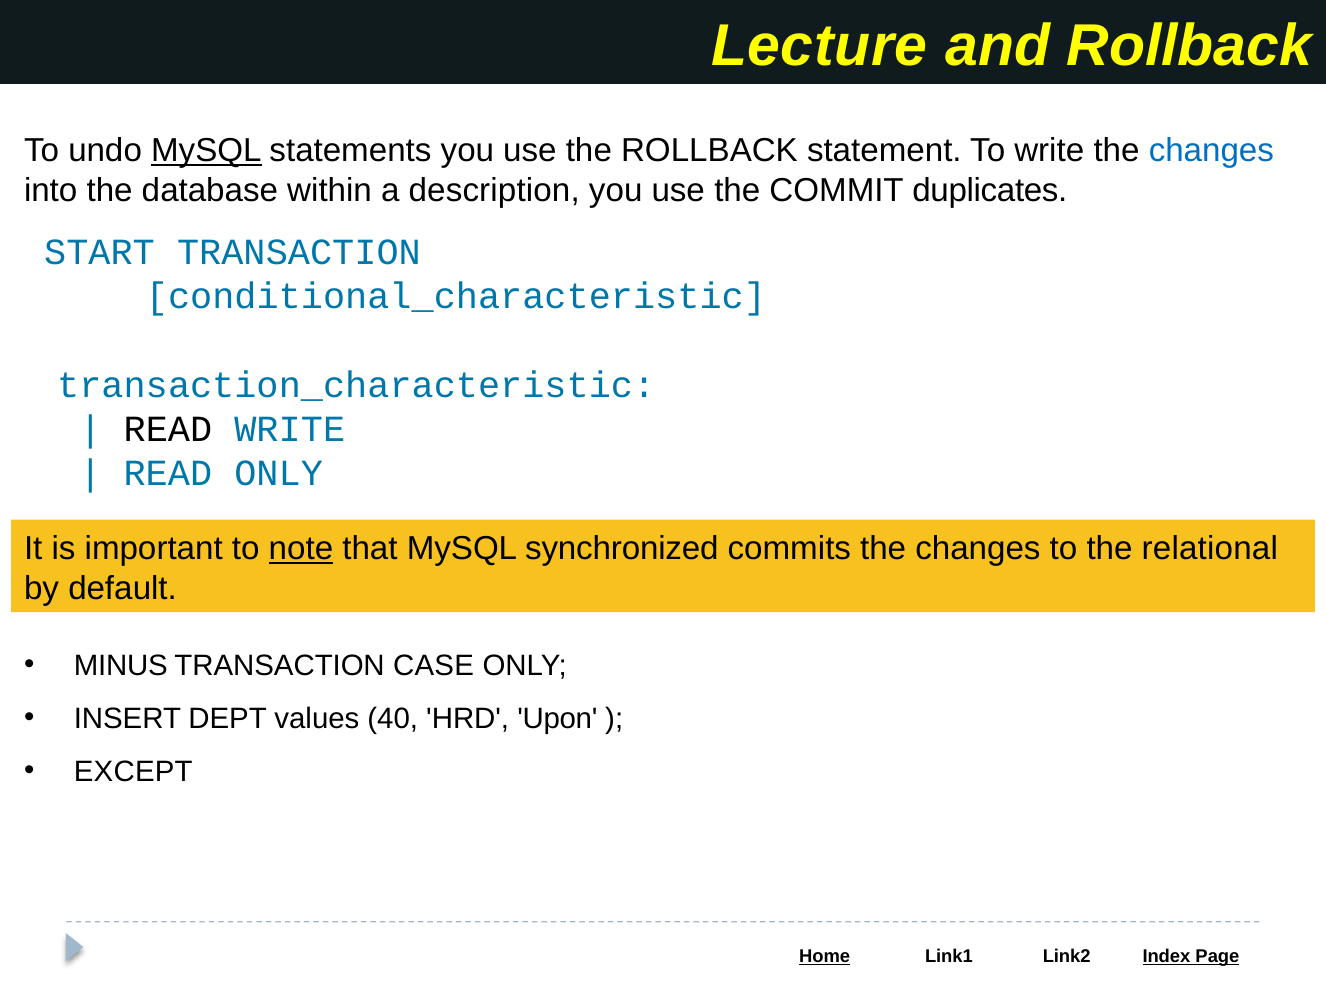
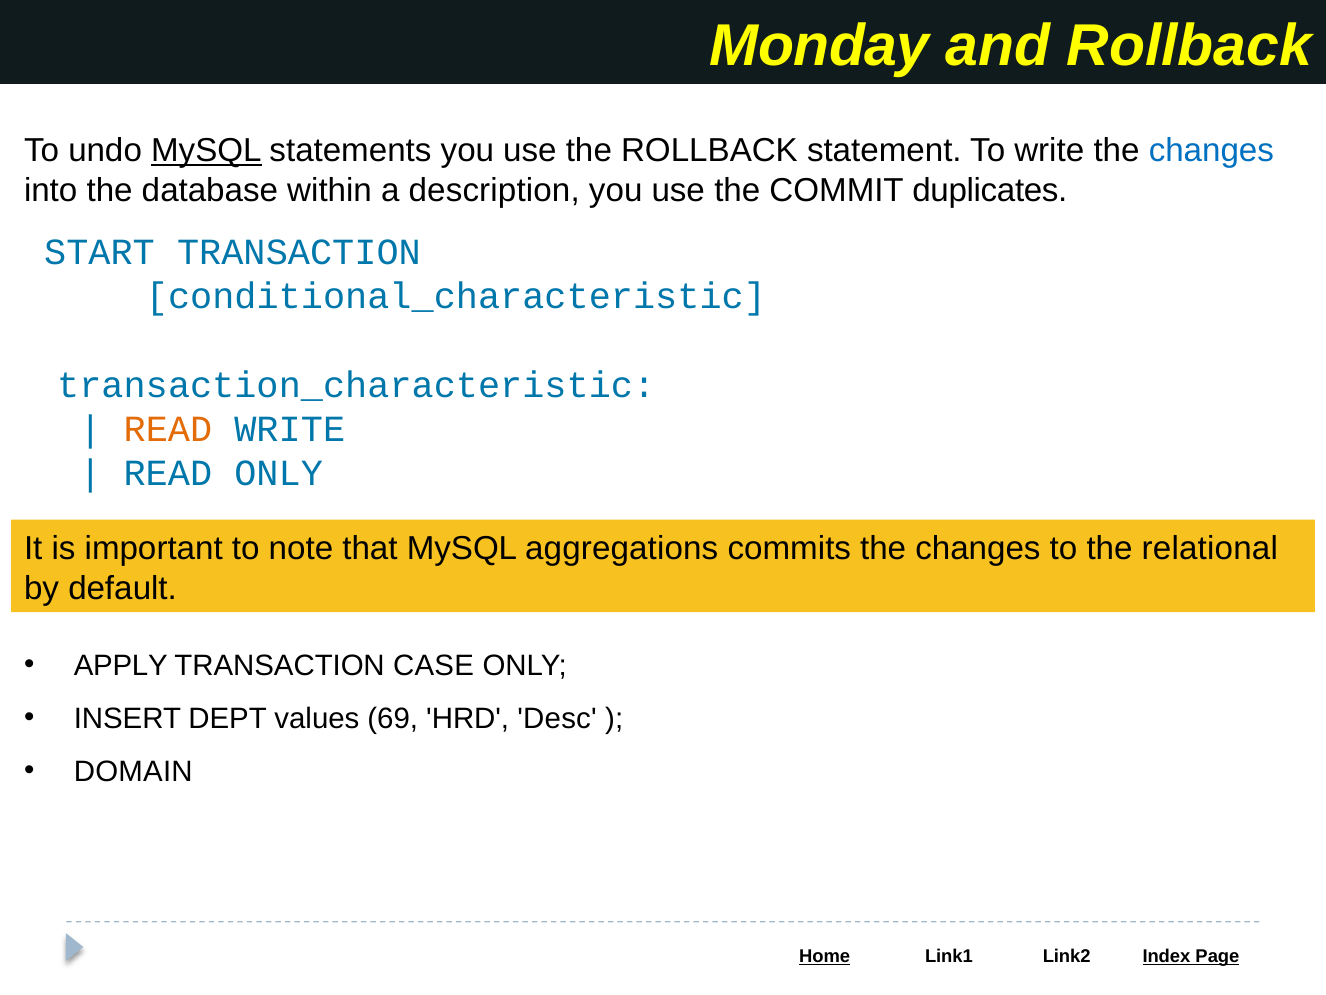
Lecture: Lecture -> Monday
READ at (168, 429) colour: black -> orange
note underline: present -> none
synchronized: synchronized -> aggregations
MINUS: MINUS -> APPLY
40: 40 -> 69
Upon: Upon -> Desc
EXCEPT: EXCEPT -> DOMAIN
